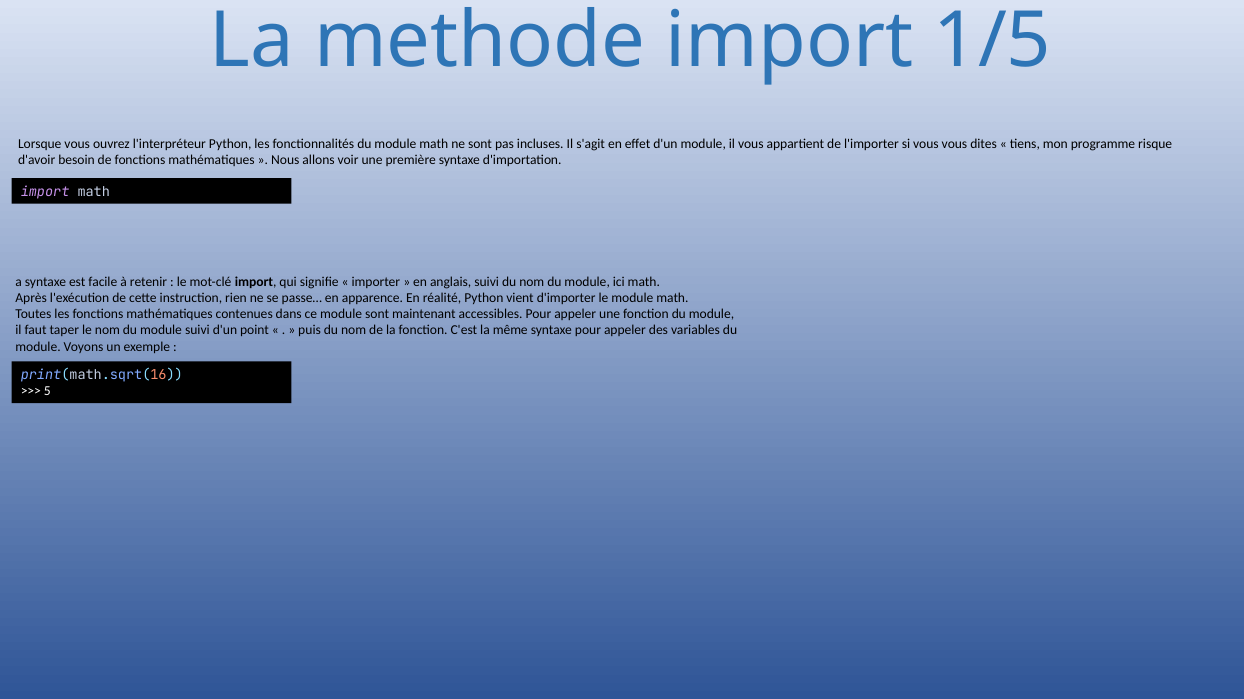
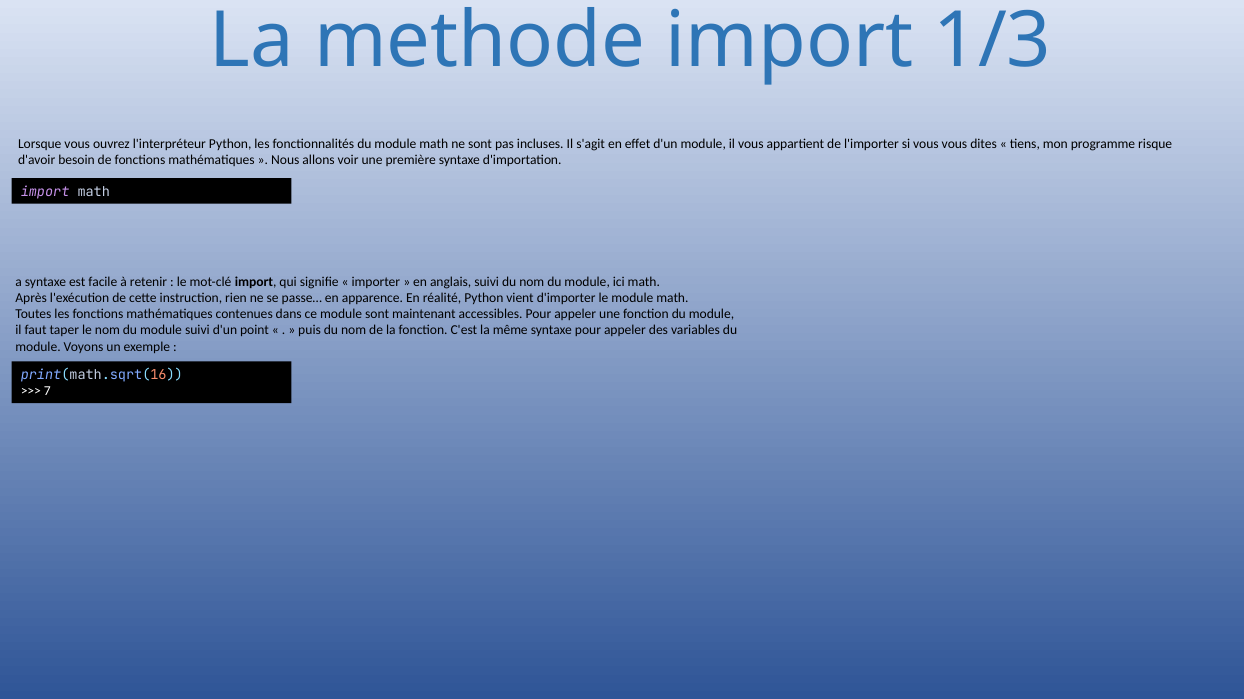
1/5: 1/5 -> 1/3
5: 5 -> 7
